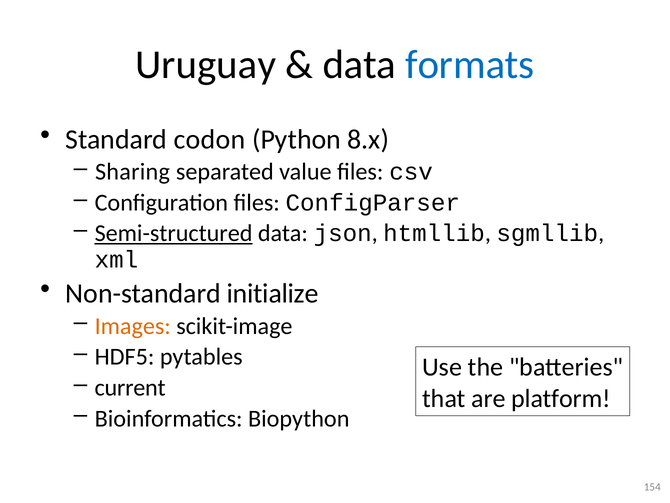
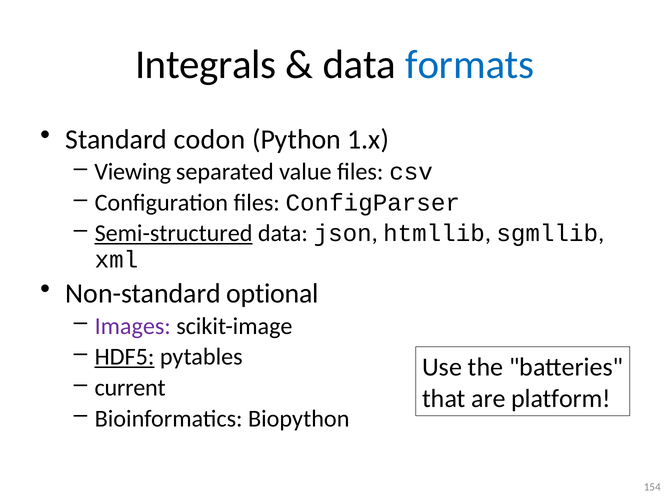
Uruguay: Uruguay -> Integrals
8.x: 8.x -> 1.x
Sharing: Sharing -> Viewing
initialize: initialize -> optional
Images colour: orange -> purple
HDF5 underline: none -> present
